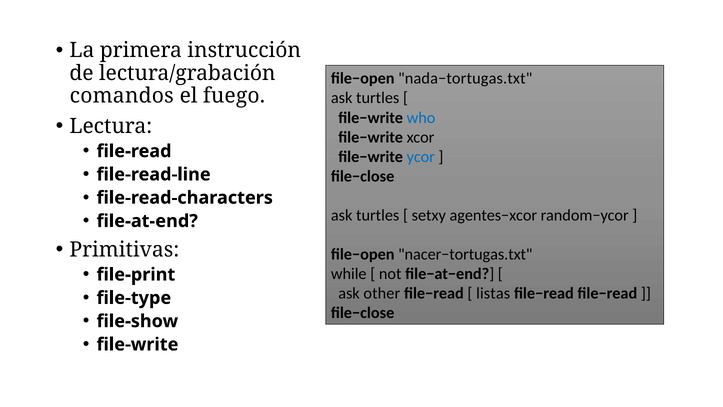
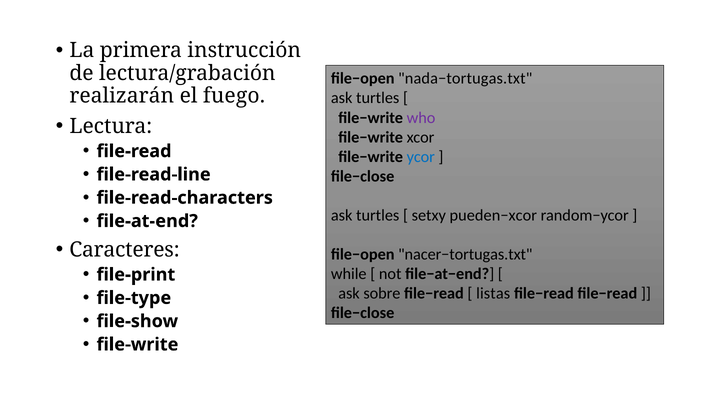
comandos: comandos -> realizarán
who colour: blue -> purple
agentes−xcor: agentes−xcor -> pueden−xcor
Primitivas: Primitivas -> Caracteres
other: other -> sobre
